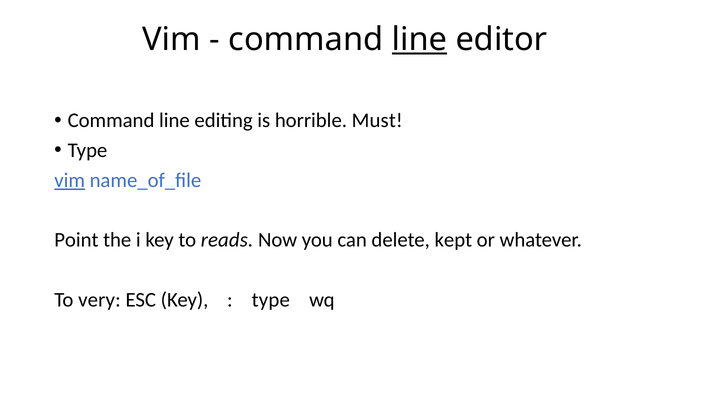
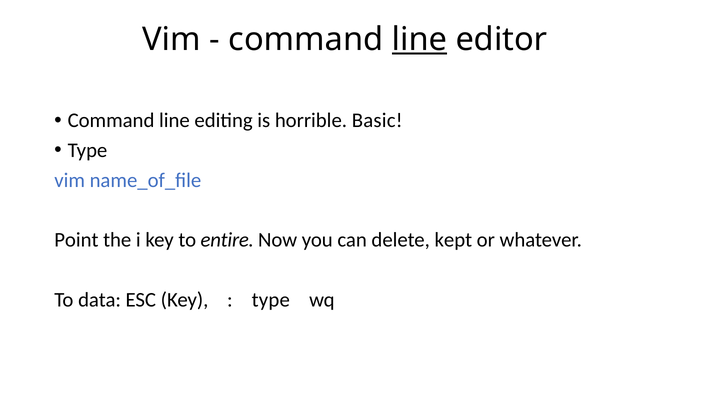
Must: Must -> Basic
vim at (70, 180) underline: present -> none
reads: reads -> entire
very: very -> data
